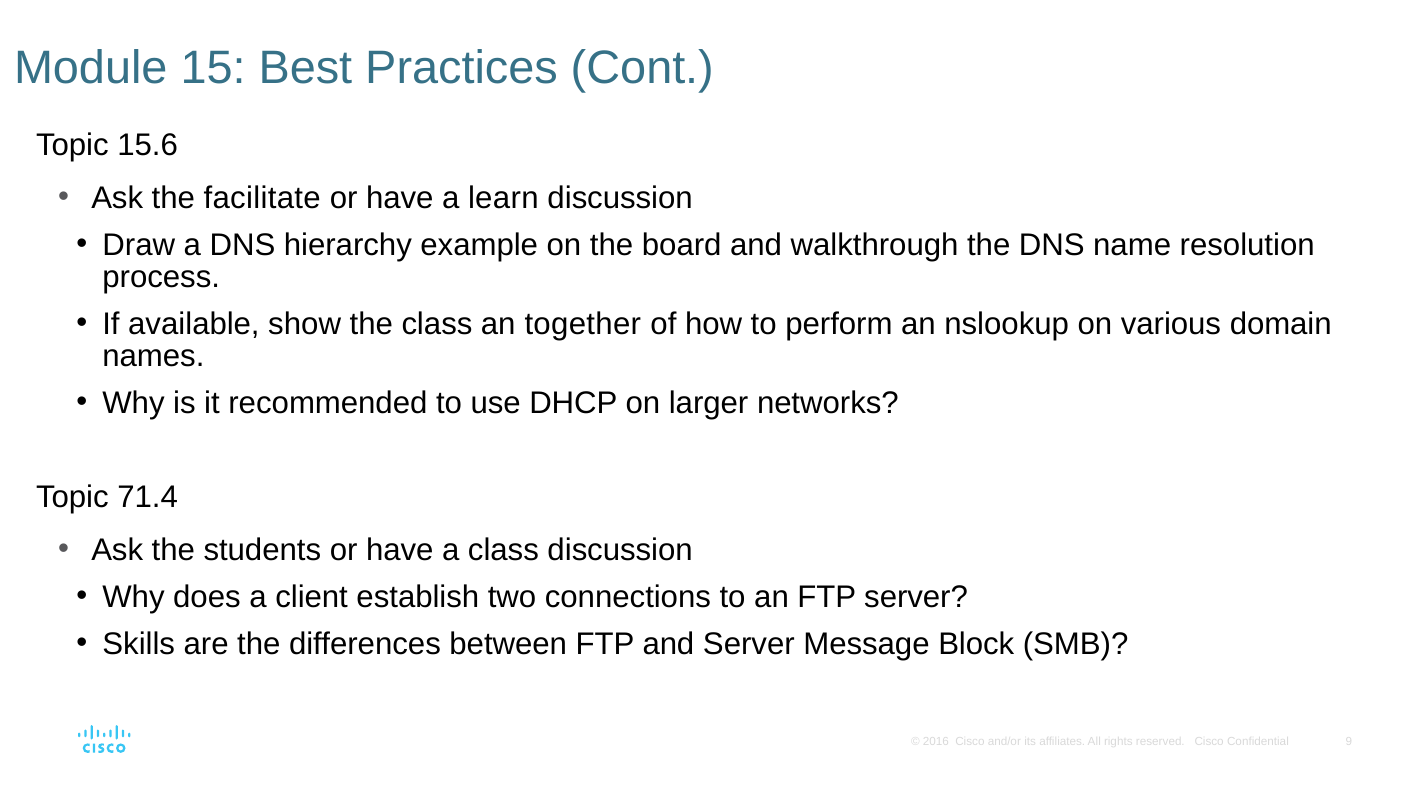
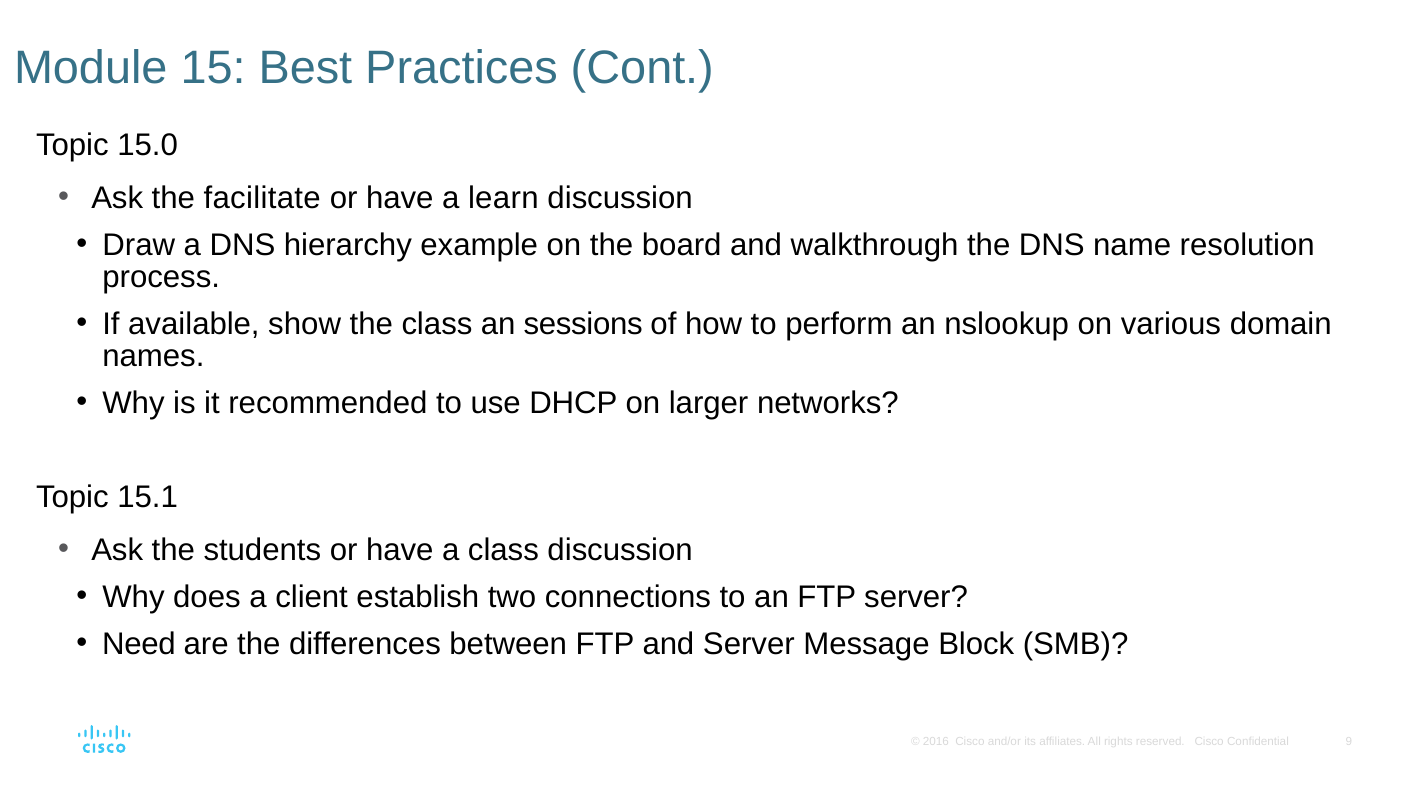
15.6: 15.6 -> 15.0
together: together -> sessions
71.4: 71.4 -> 15.1
Skills: Skills -> Need
